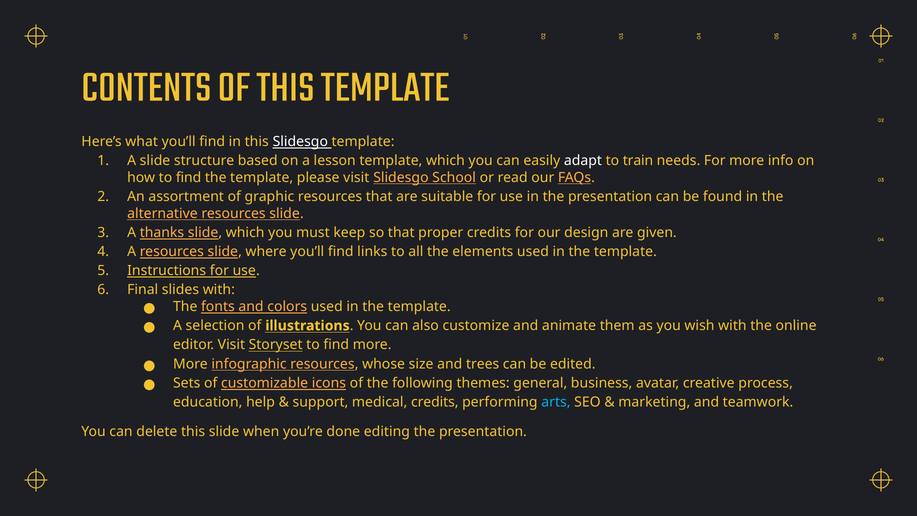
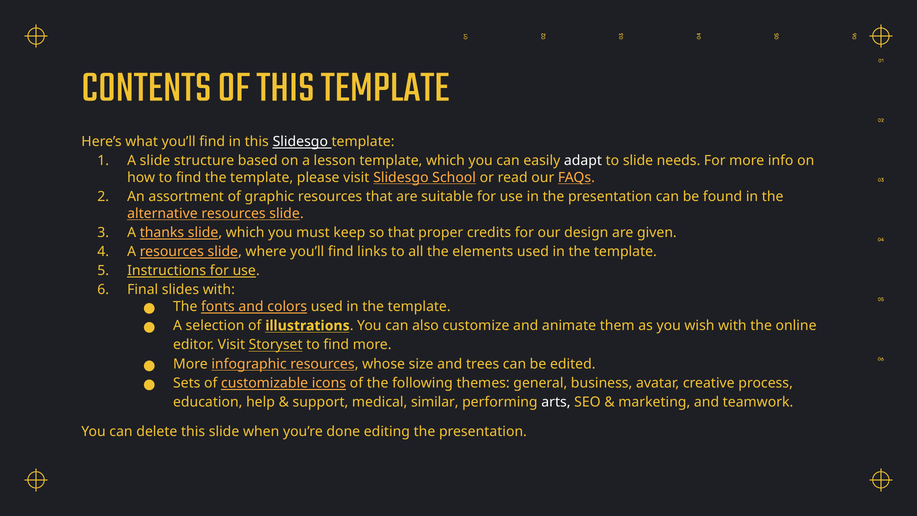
to train: train -> slide
medical credits: credits -> similar
arts colour: light blue -> white
